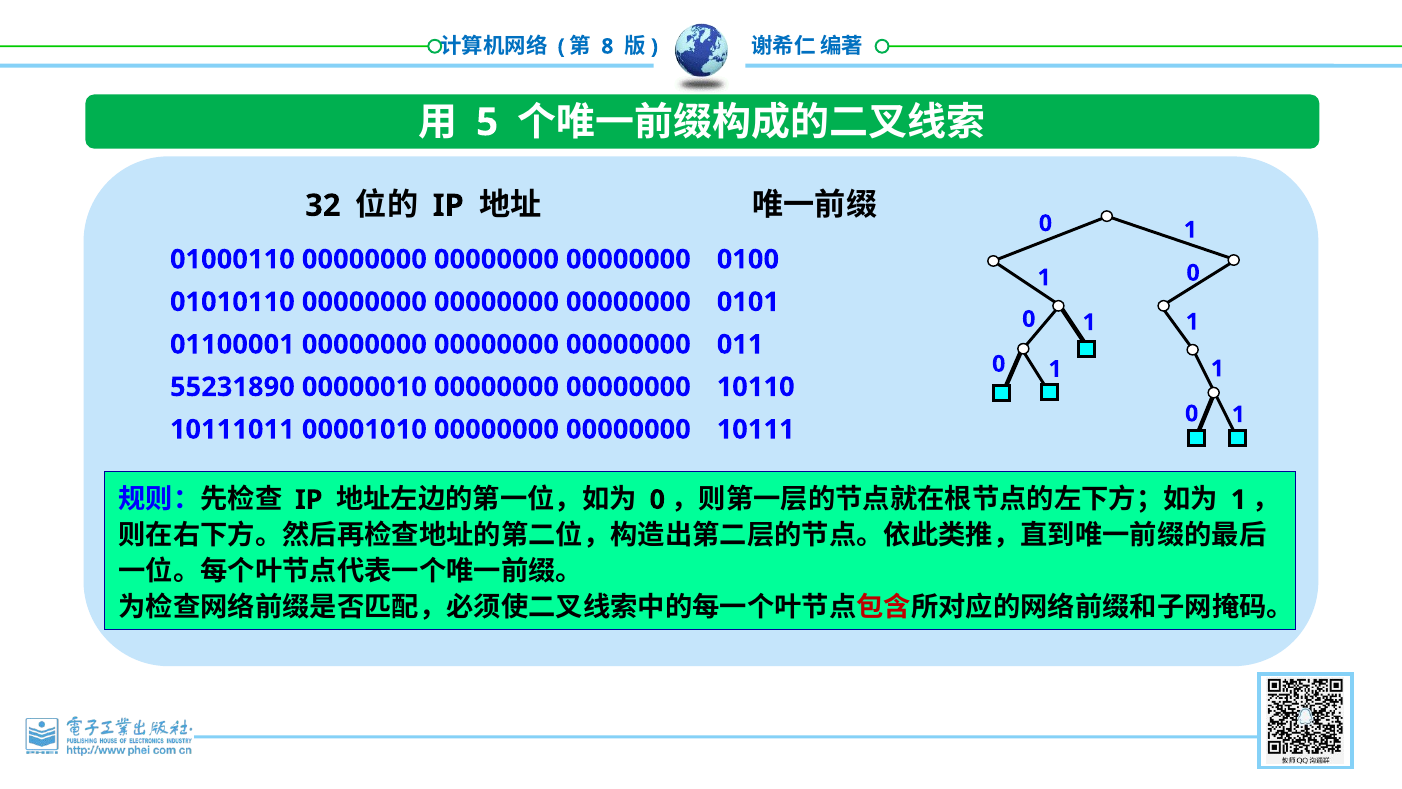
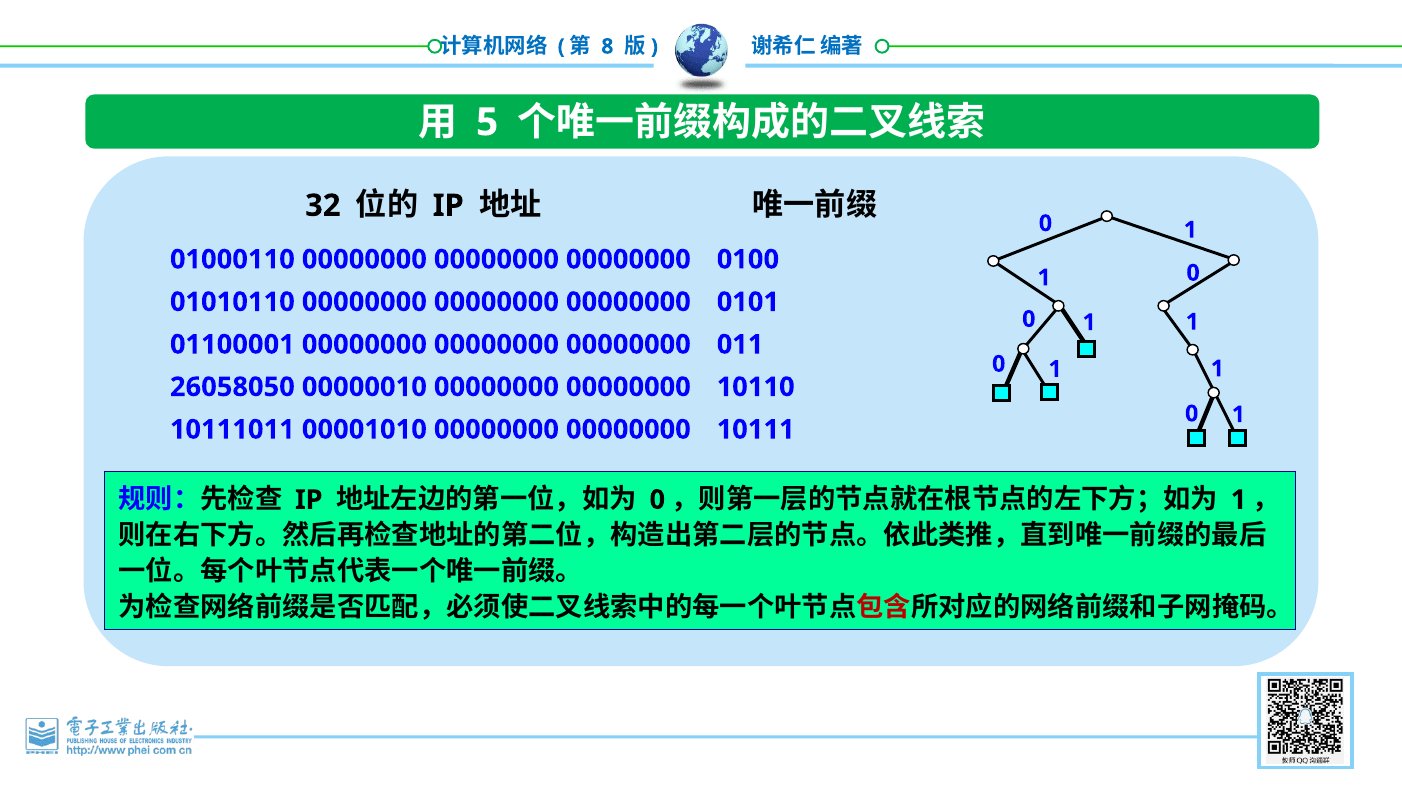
55231890: 55231890 -> 26058050
